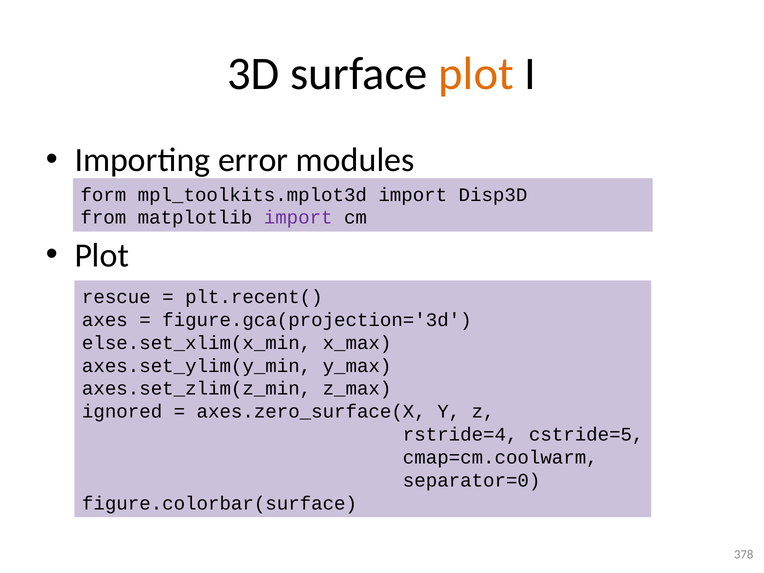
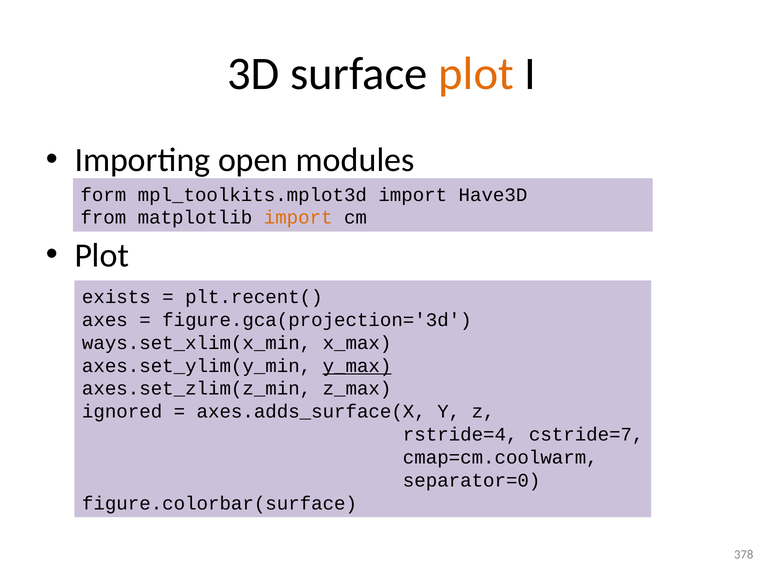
error: error -> open
Disp3D: Disp3D -> Have3D
import at (298, 218) colour: purple -> orange
rescue: rescue -> exists
else.set_xlim(x_min: else.set_xlim(x_min -> ways.set_xlim(x_min
y_max underline: none -> present
axes.zero_surface(X: axes.zero_surface(X -> axes.adds_surface(X
cstride=5: cstride=5 -> cstride=7
